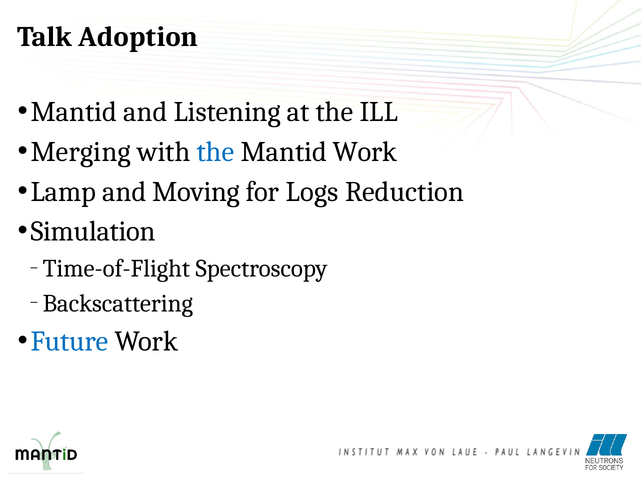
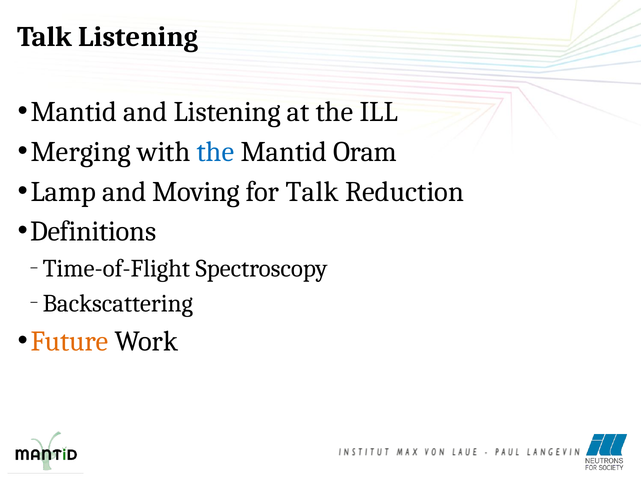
Talk Adoption: Adoption -> Listening
Mantid Work: Work -> Oram
for Logs: Logs -> Talk
Simulation: Simulation -> Definitions
Future colour: blue -> orange
